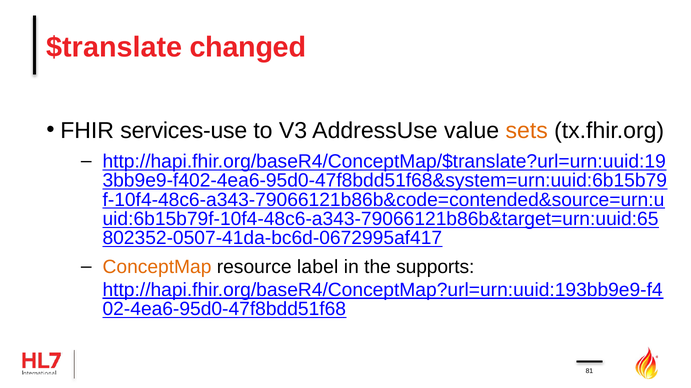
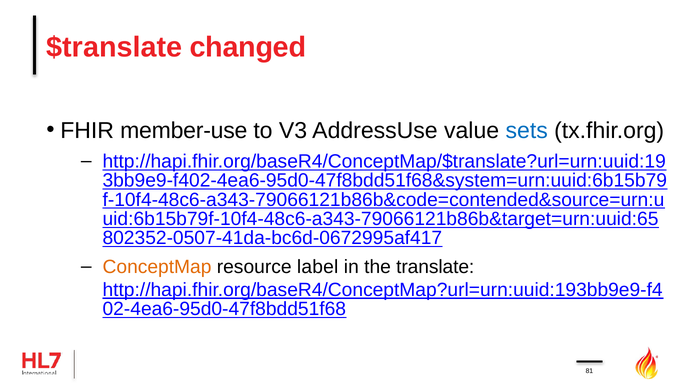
services-use: services-use -> member-use
sets colour: orange -> blue
supports: supports -> translate
